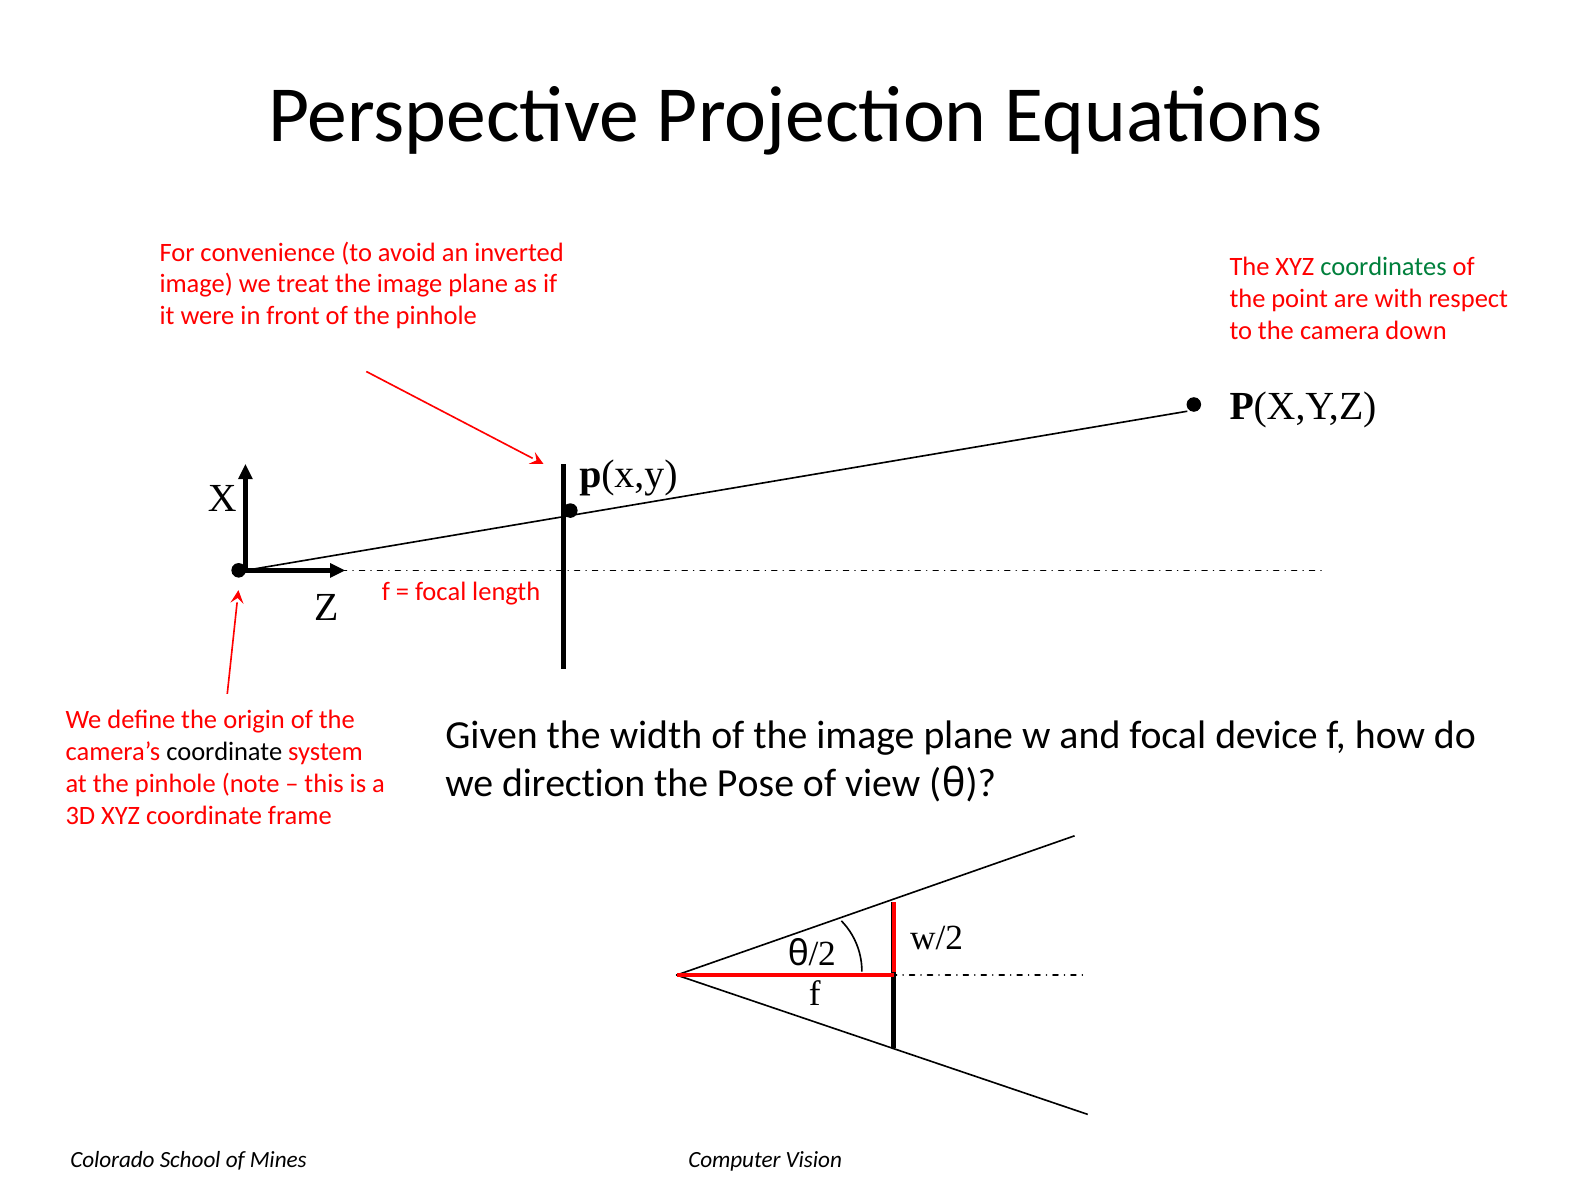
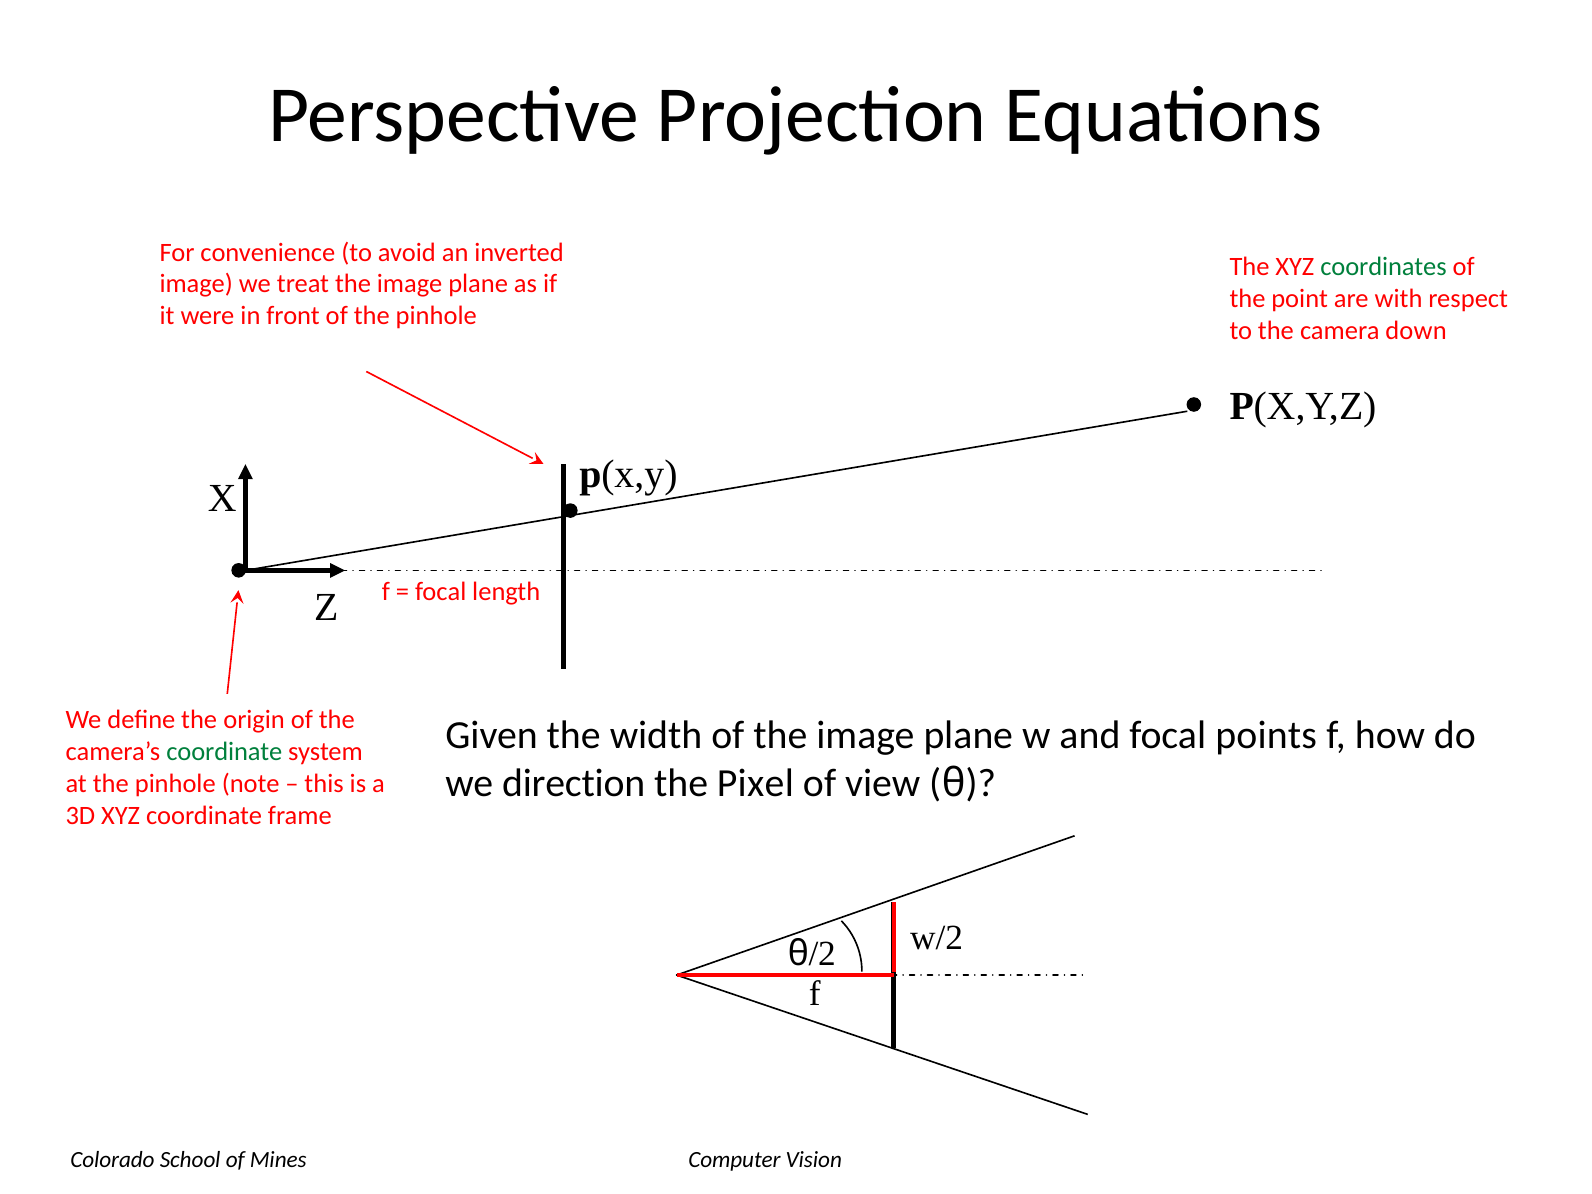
device: device -> points
coordinate at (224, 752) colour: black -> green
Pose: Pose -> Pixel
